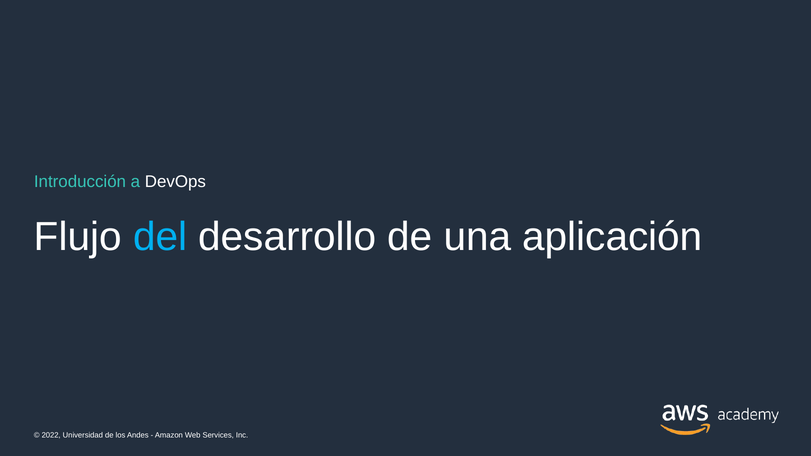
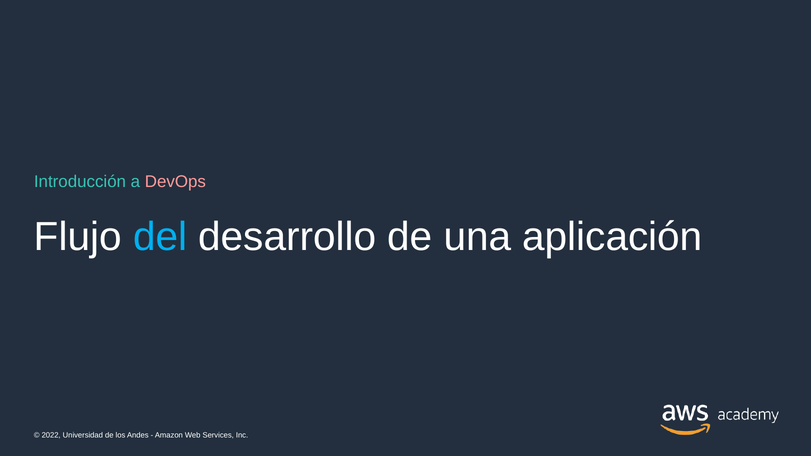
DevOps colour: white -> pink
